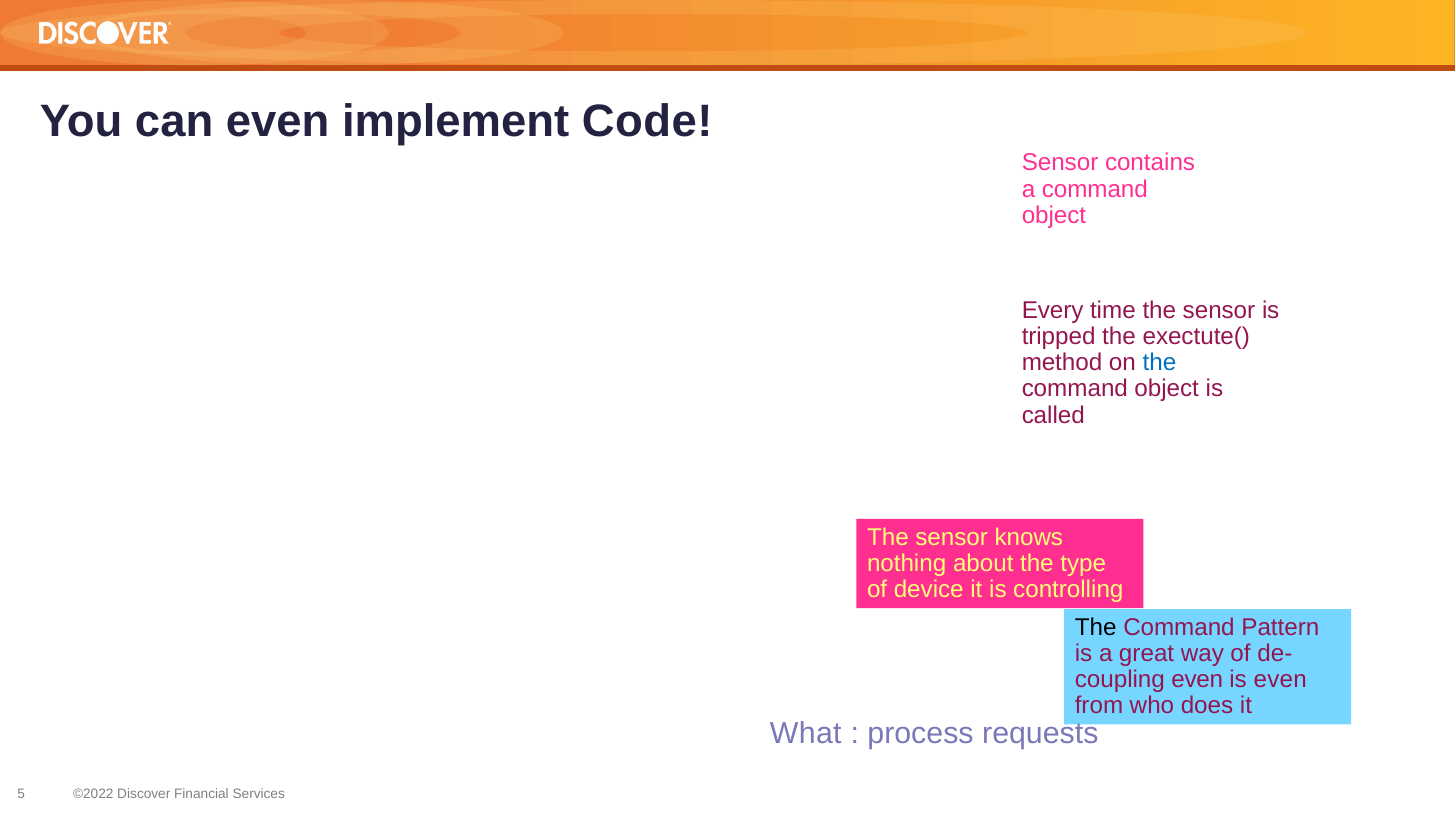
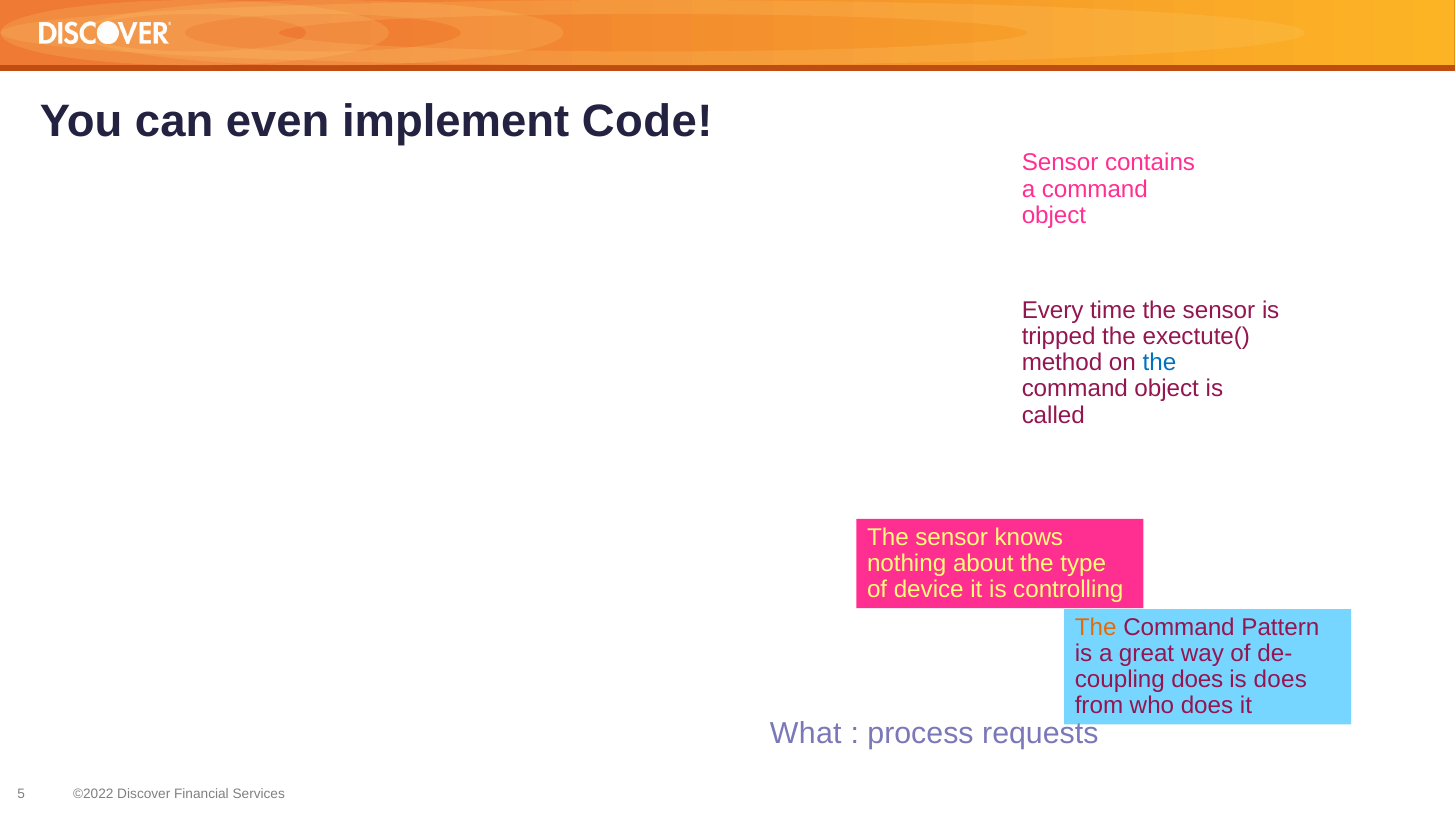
The at (1096, 628) colour: black -> orange
even at (1197, 680): even -> does
is even: even -> does
